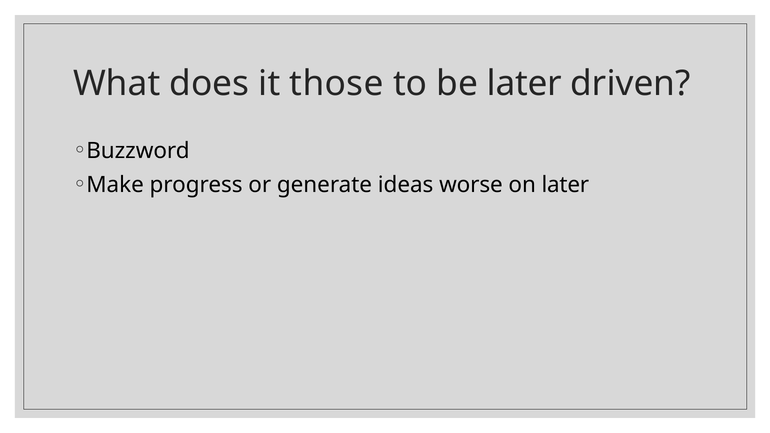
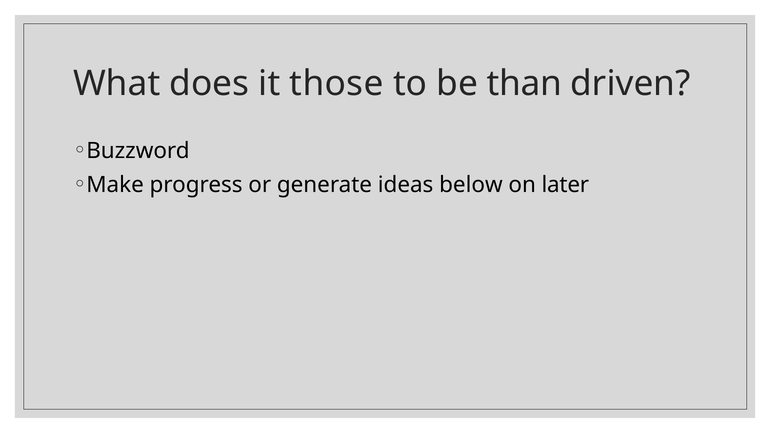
be later: later -> than
worse: worse -> below
